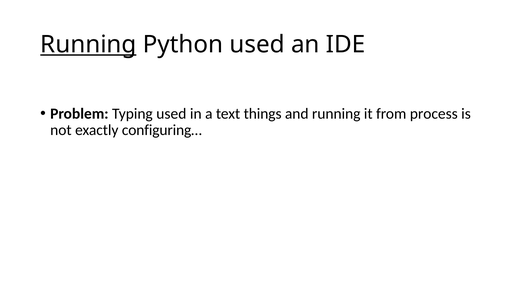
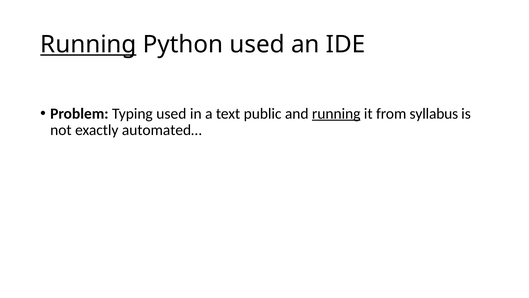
things: things -> public
running at (336, 113) underline: none -> present
process: process -> syllabus
configuring…: configuring… -> automated…
